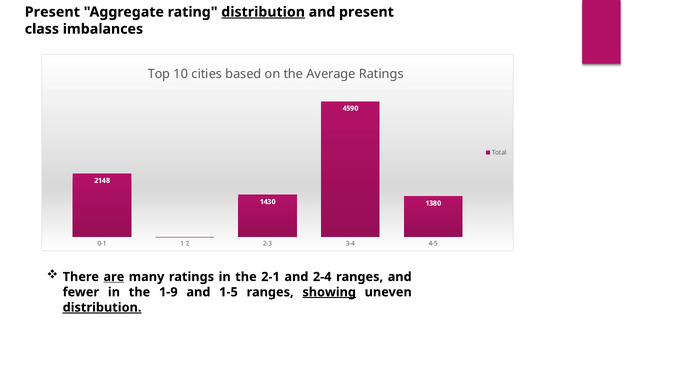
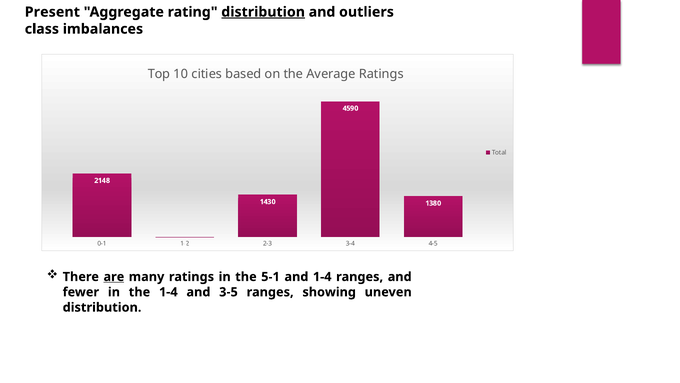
and present: present -> outliers
2-1: 2-1 -> 5-1
and 2-4: 2-4 -> 1-4
the 1-9: 1-9 -> 1-4
1-5: 1-5 -> 3-5
showing underline: present -> none
distribution at (102, 307) underline: present -> none
